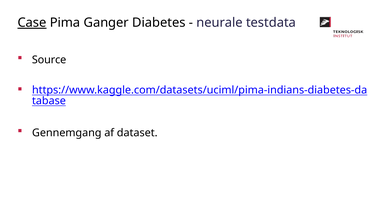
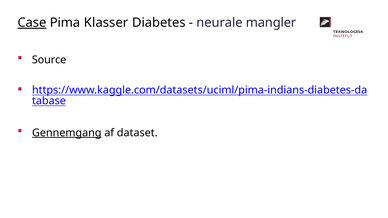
Ganger: Ganger -> Klasser
testdata: testdata -> mangler
Gennemgang underline: none -> present
